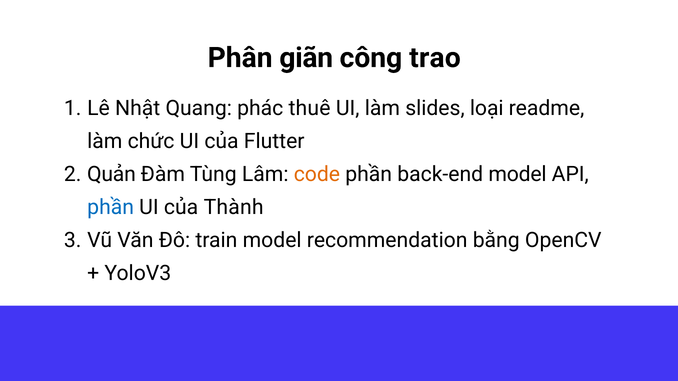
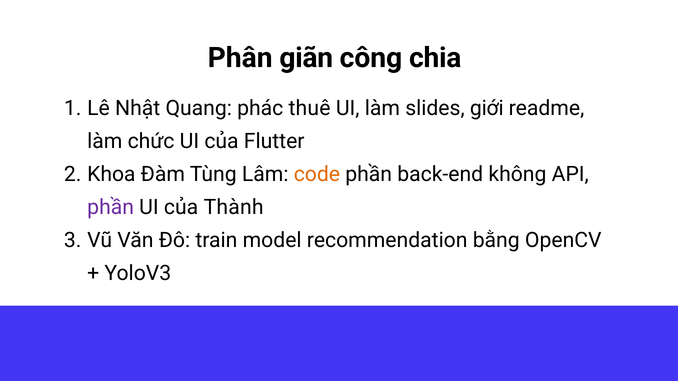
trao: trao -> chia
loại: loại -> giới
Quản: Quản -> Khoa
back-end model: model -> không
phần at (111, 207) colour: blue -> purple
